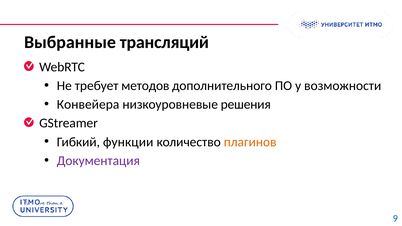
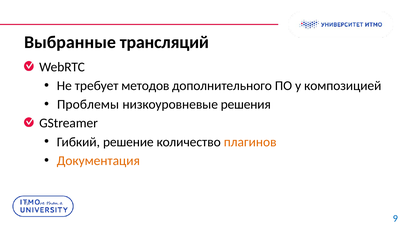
возможности: возможности -> композицией
Конвейера: Конвейера -> Проблемы
функции: функции -> решение
Документация colour: purple -> orange
